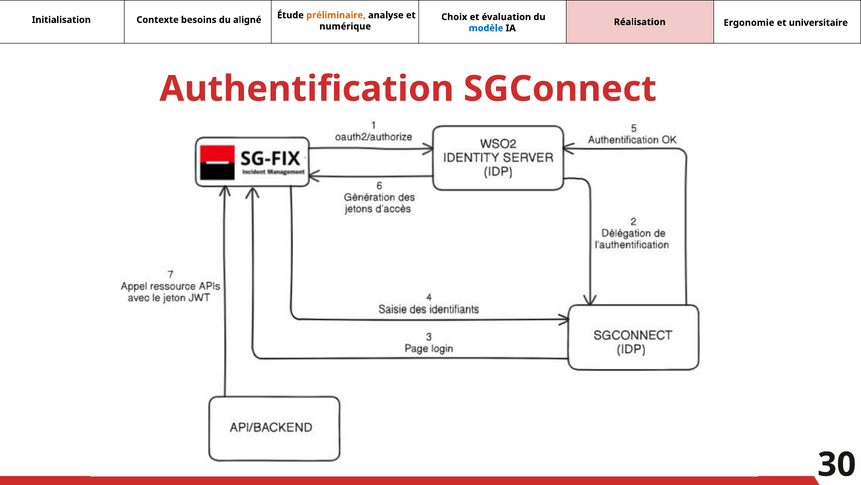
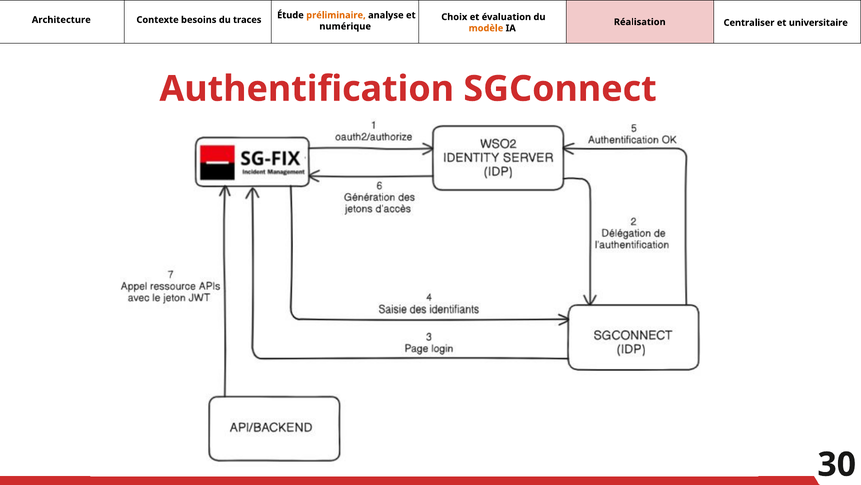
Initialisation: Initialisation -> Architecture
aligné: aligné -> traces
Ergonomie: Ergonomie -> Centraliser
modèle colour: blue -> orange
